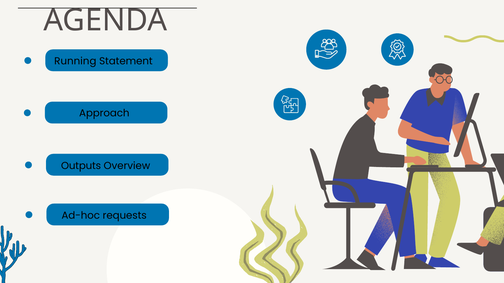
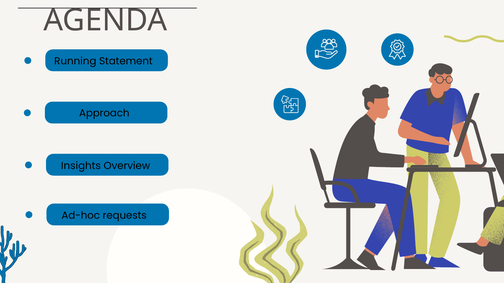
Outputs: Outputs -> Insights
